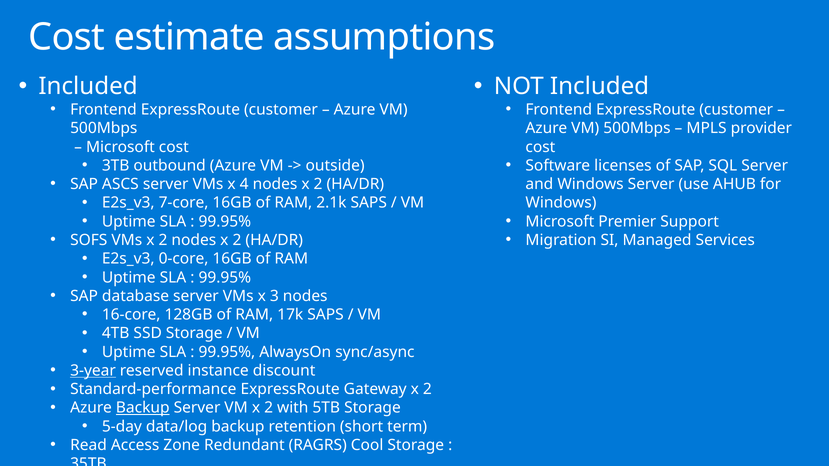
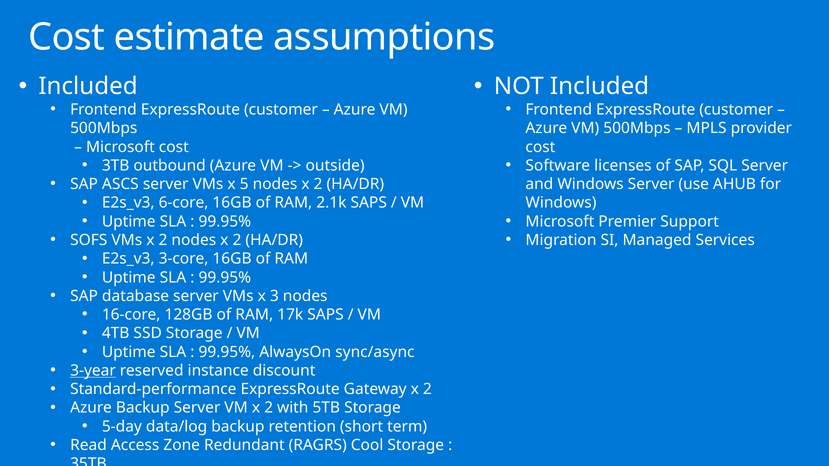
4: 4 -> 5
7-core: 7-core -> 6-core
0-core: 0-core -> 3-core
Backup at (143, 408) underline: present -> none
